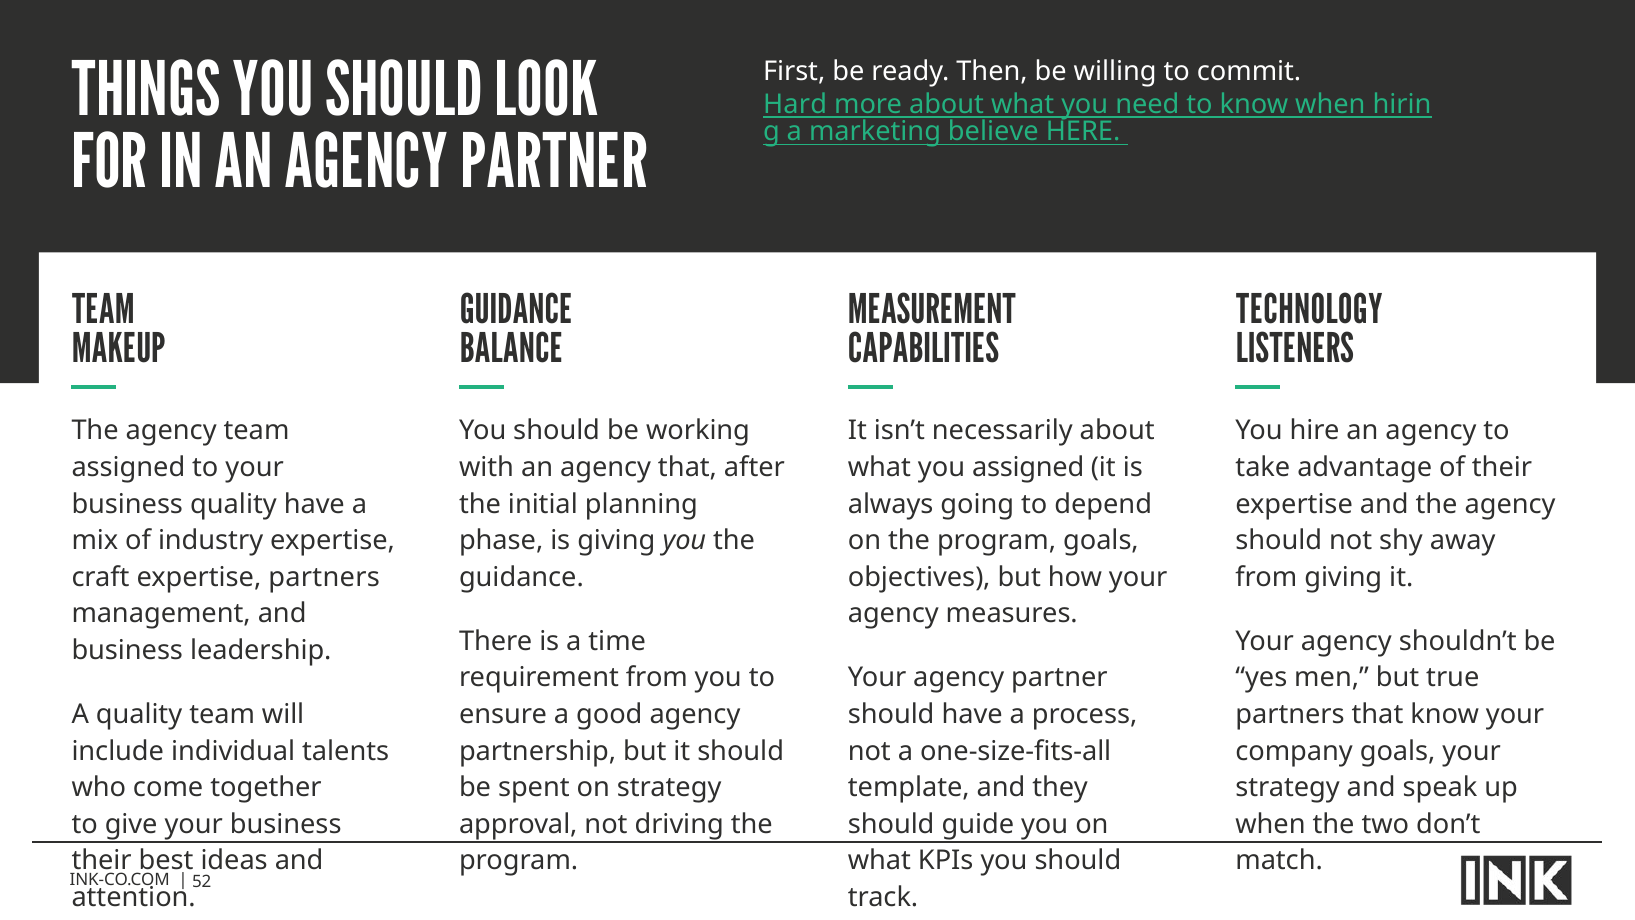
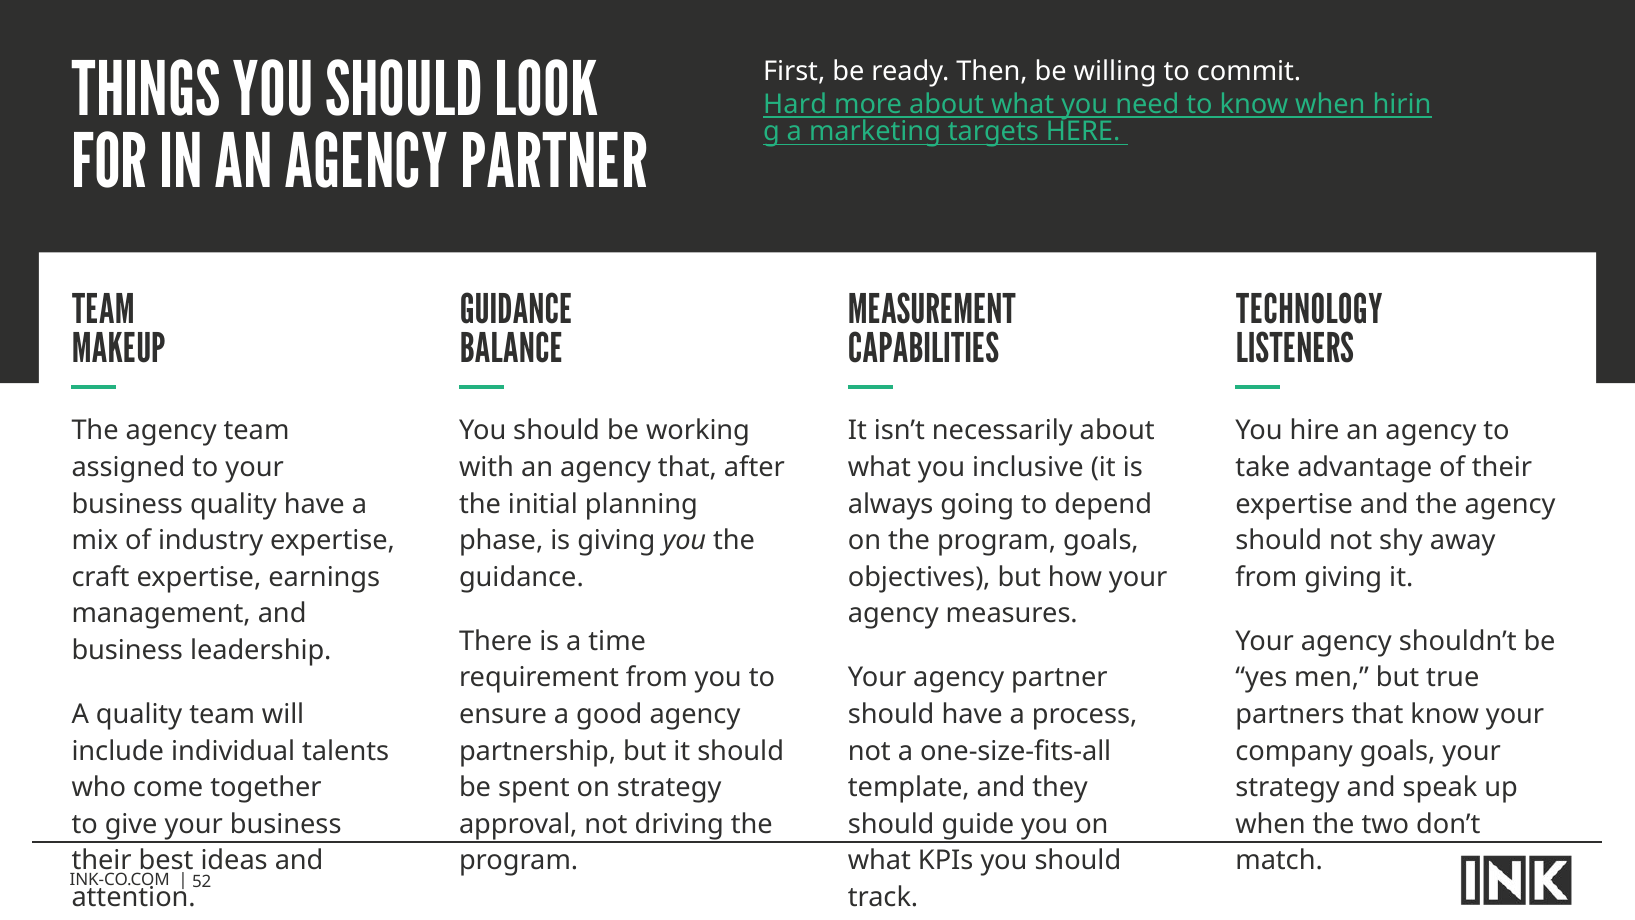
believe: believe -> targets
you assigned: assigned -> inclusive
expertise partners: partners -> earnings
